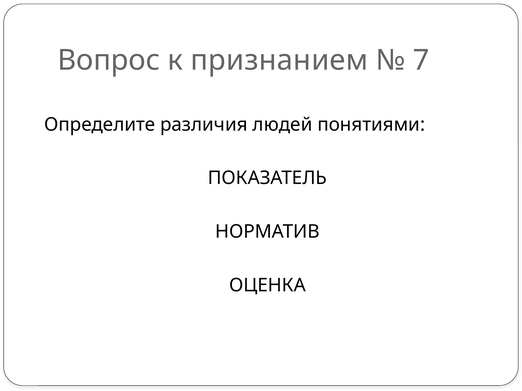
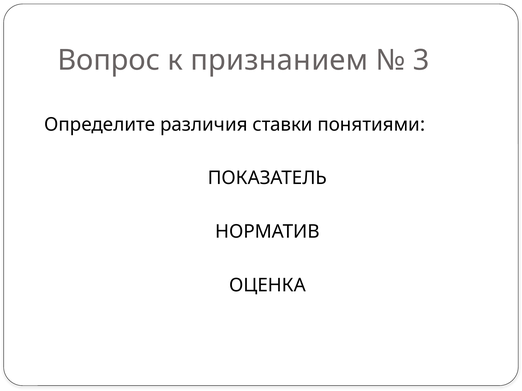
7: 7 -> 3
людей: людей -> ставки
